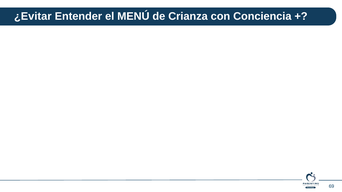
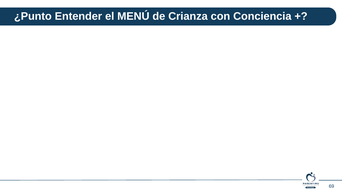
¿Evitar: ¿Evitar -> ¿Punto
